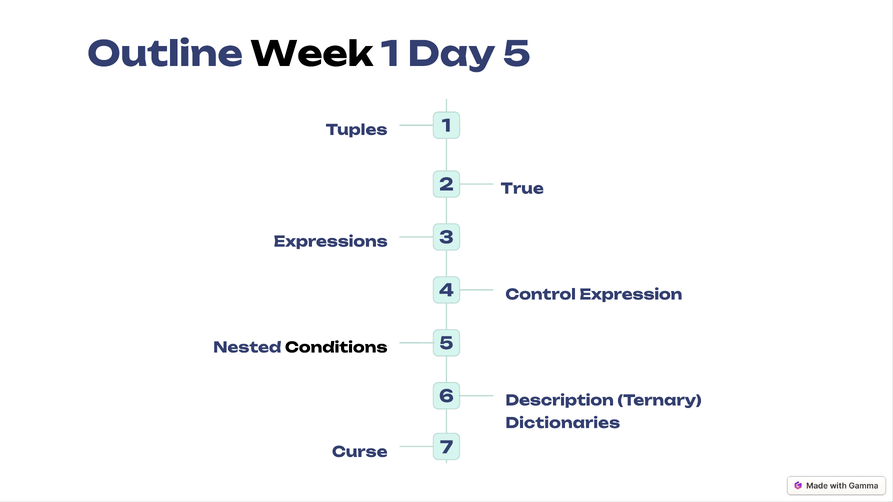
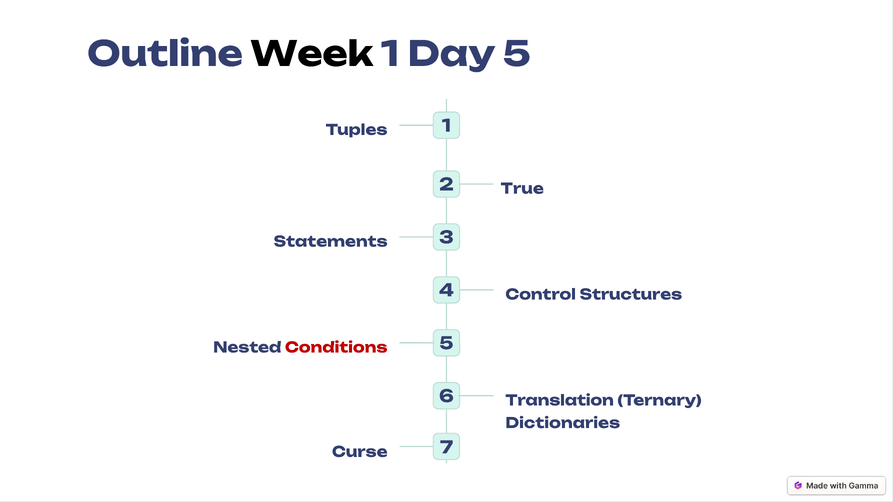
Expressions: Expressions -> Statements
Expression: Expression -> Structures
Conditions colour: black -> red
Description: Description -> Translation
